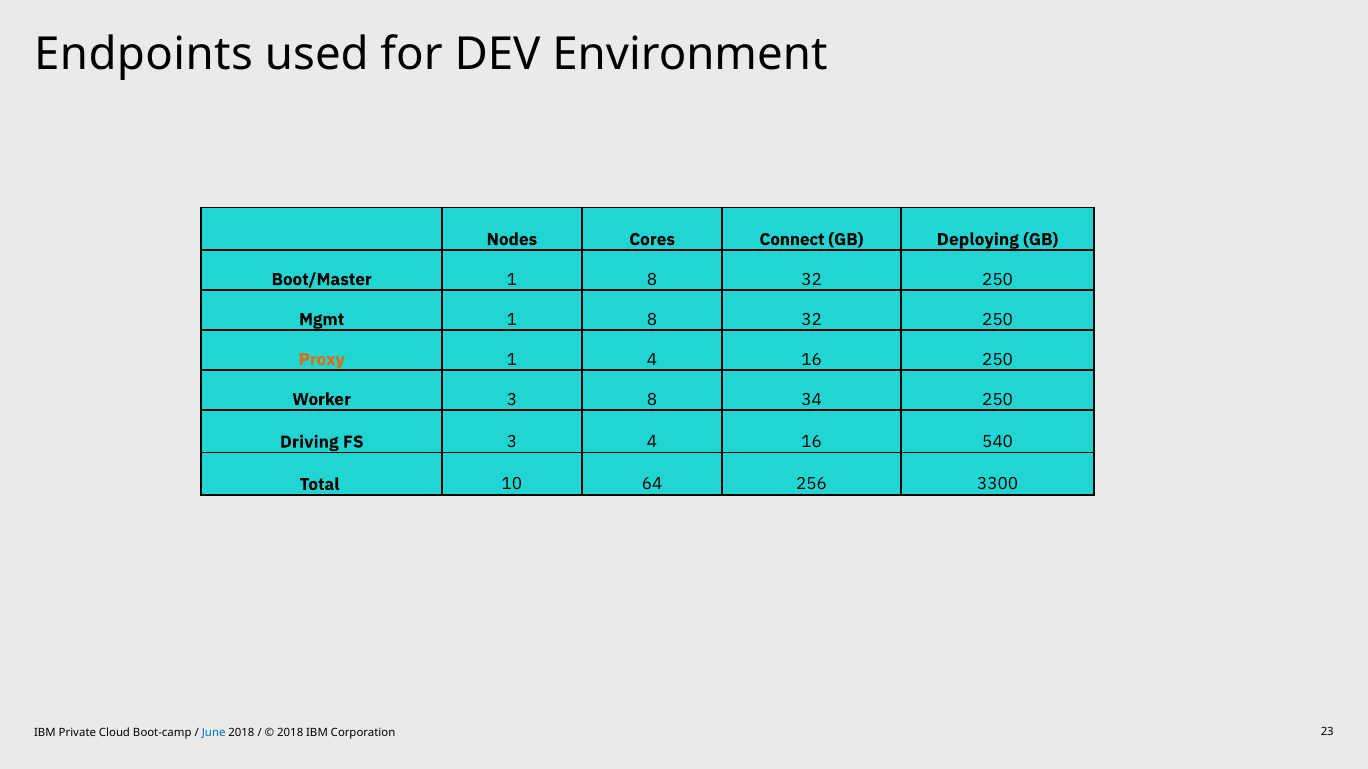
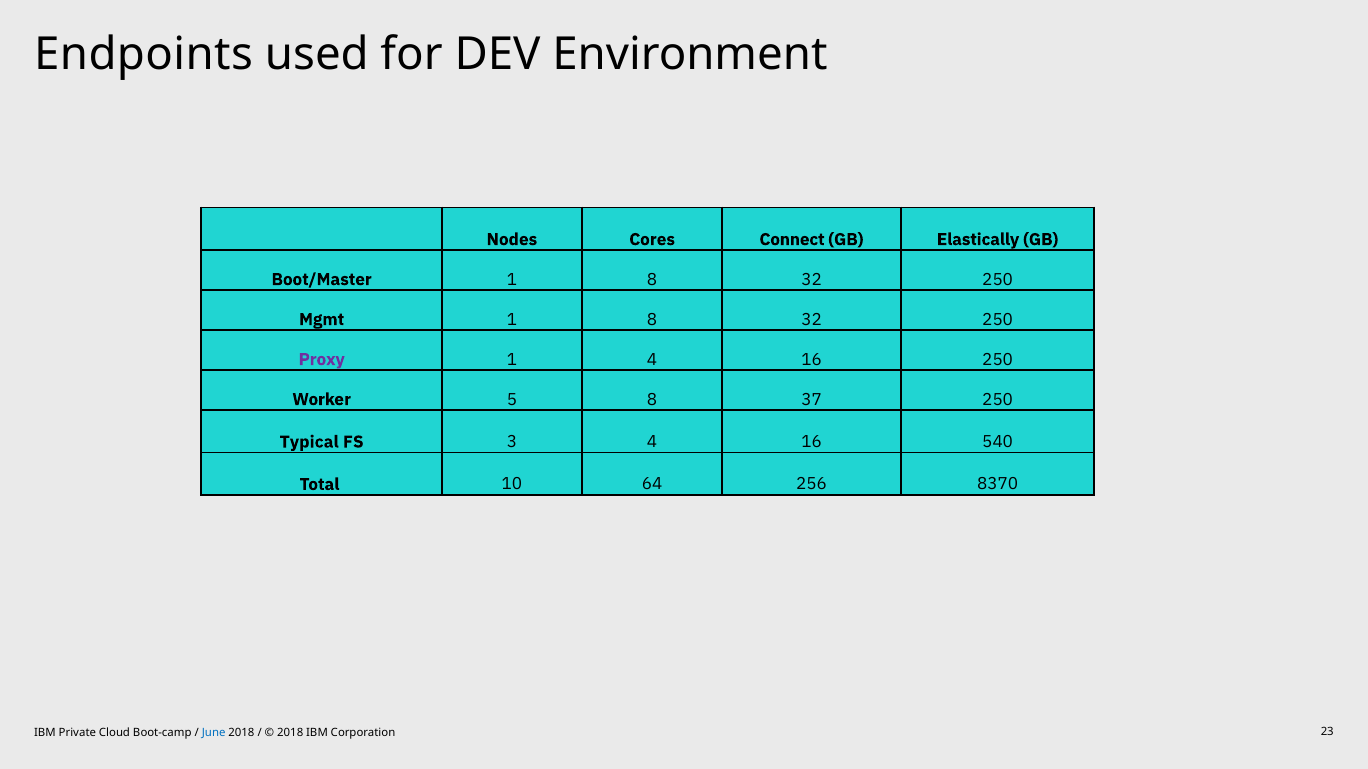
Deploying: Deploying -> Elastically
Proxy colour: orange -> purple
Worker 3: 3 -> 5
34: 34 -> 37
Driving: Driving -> Typical
3300: 3300 -> 8370
